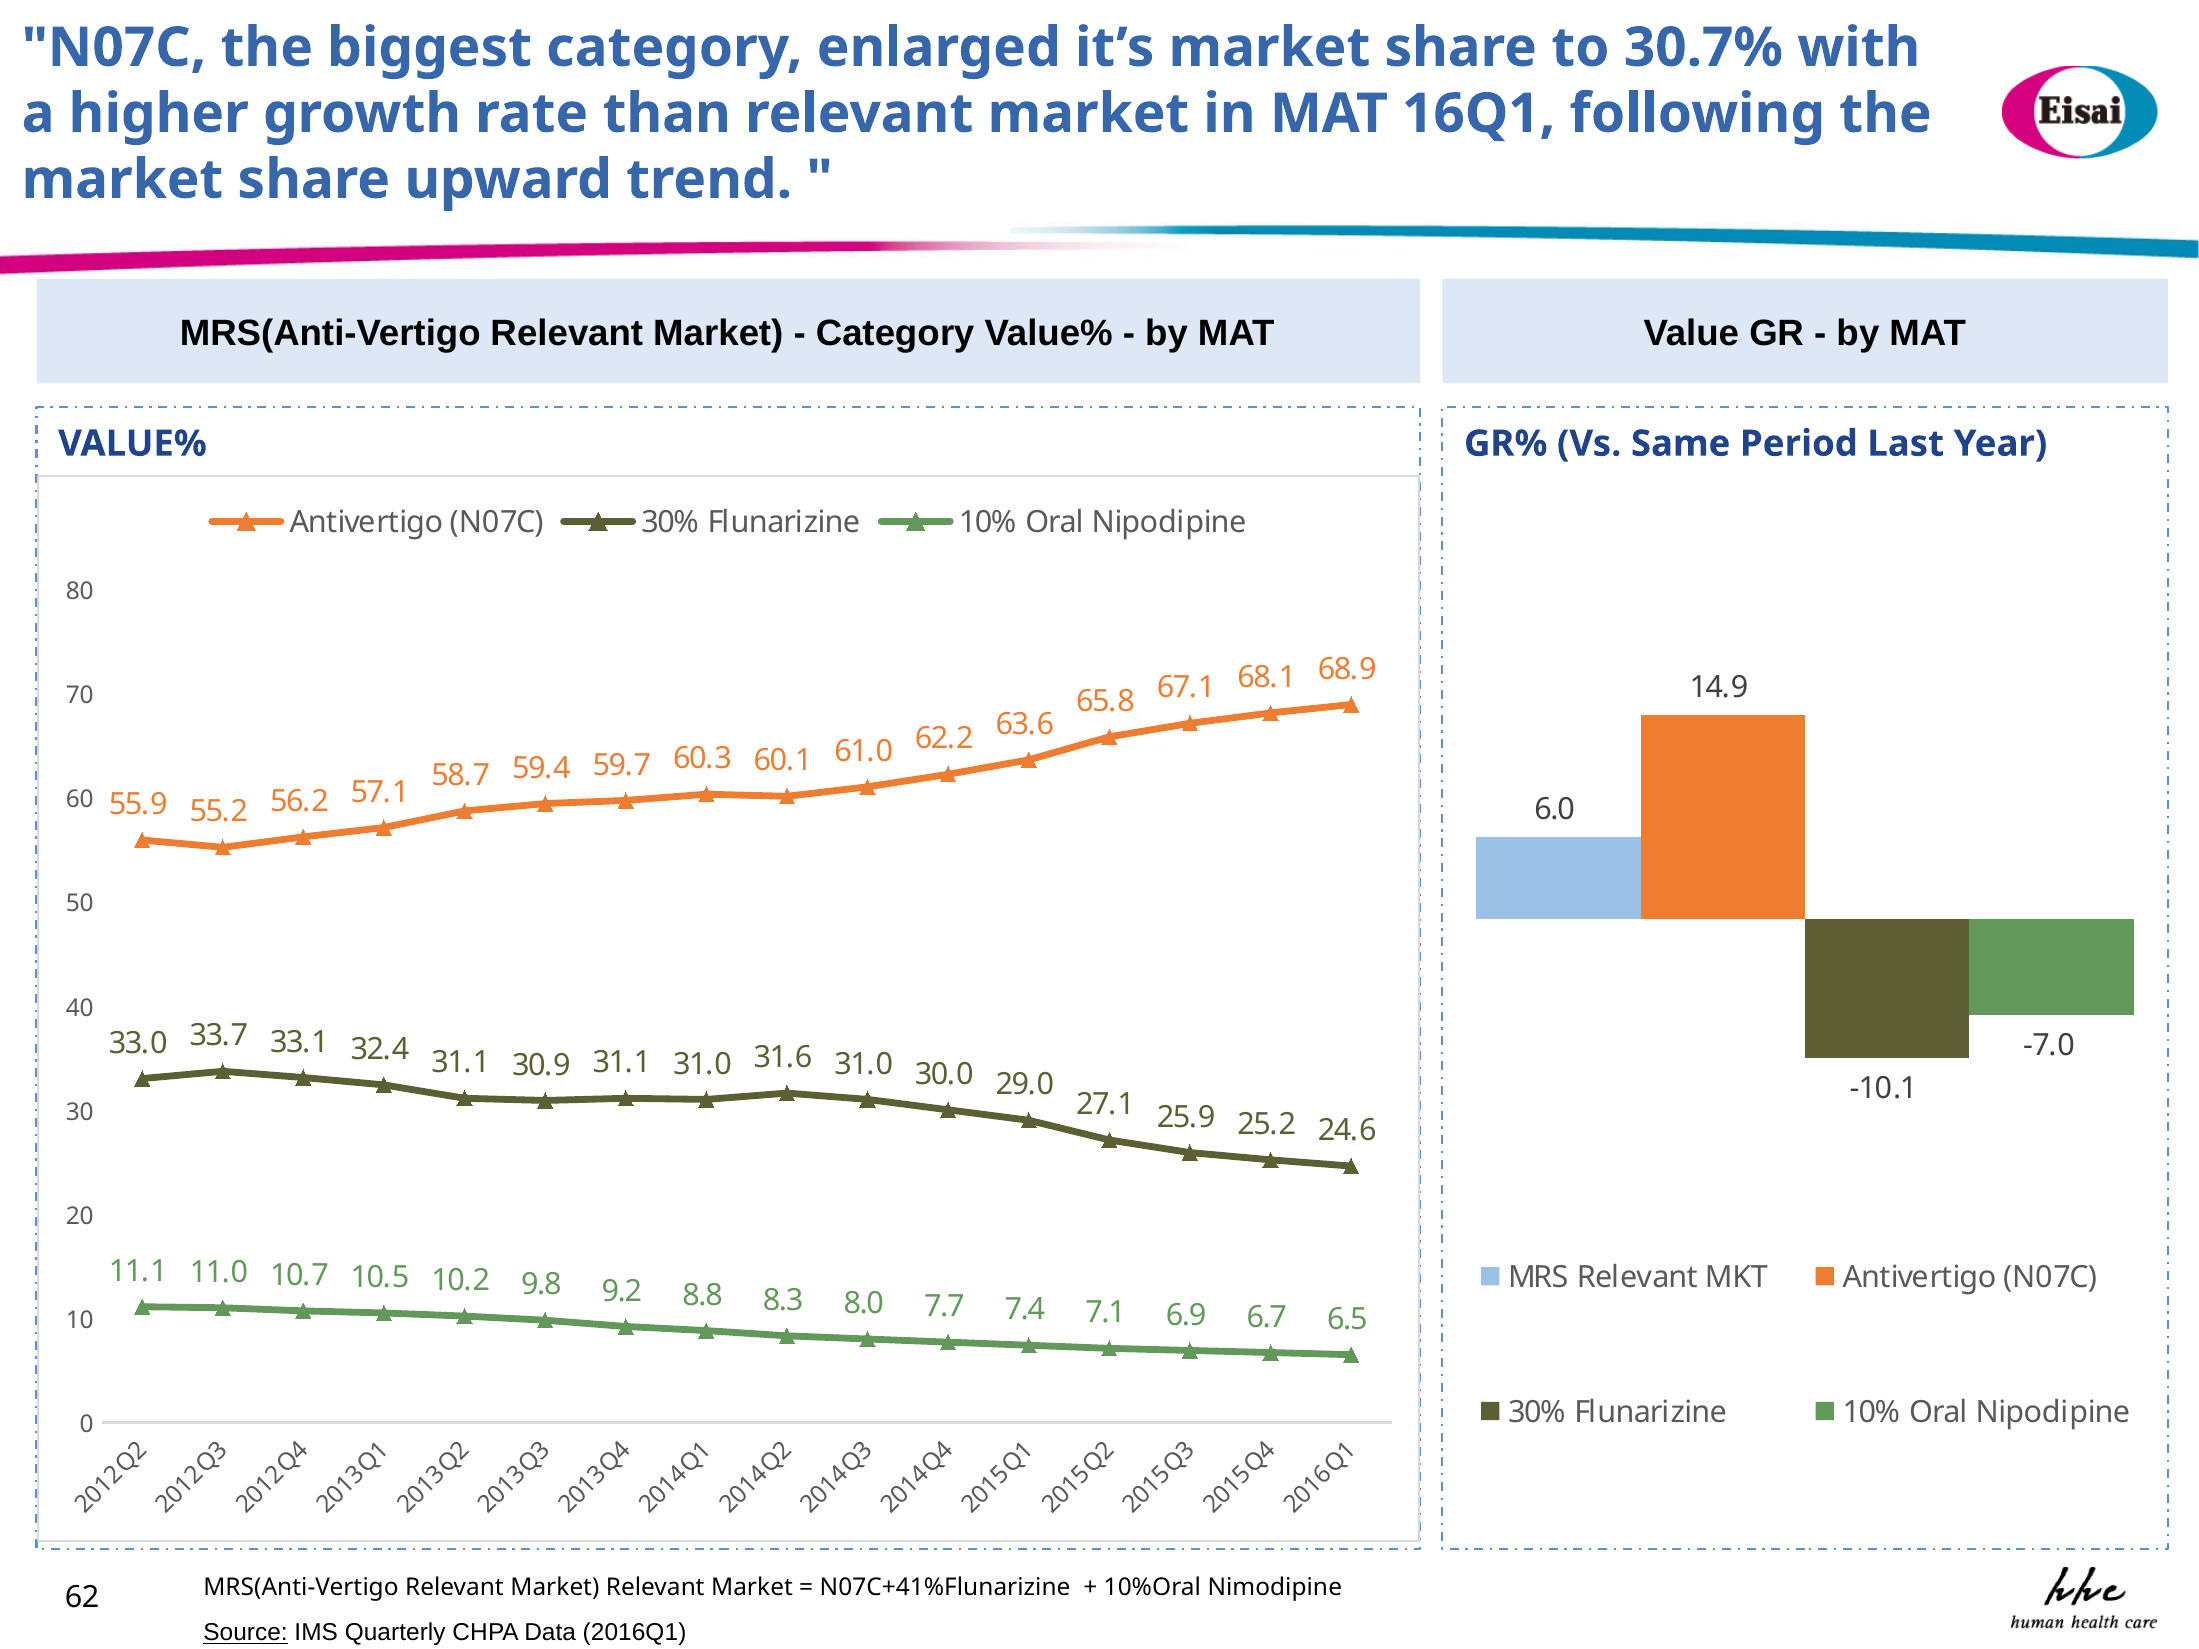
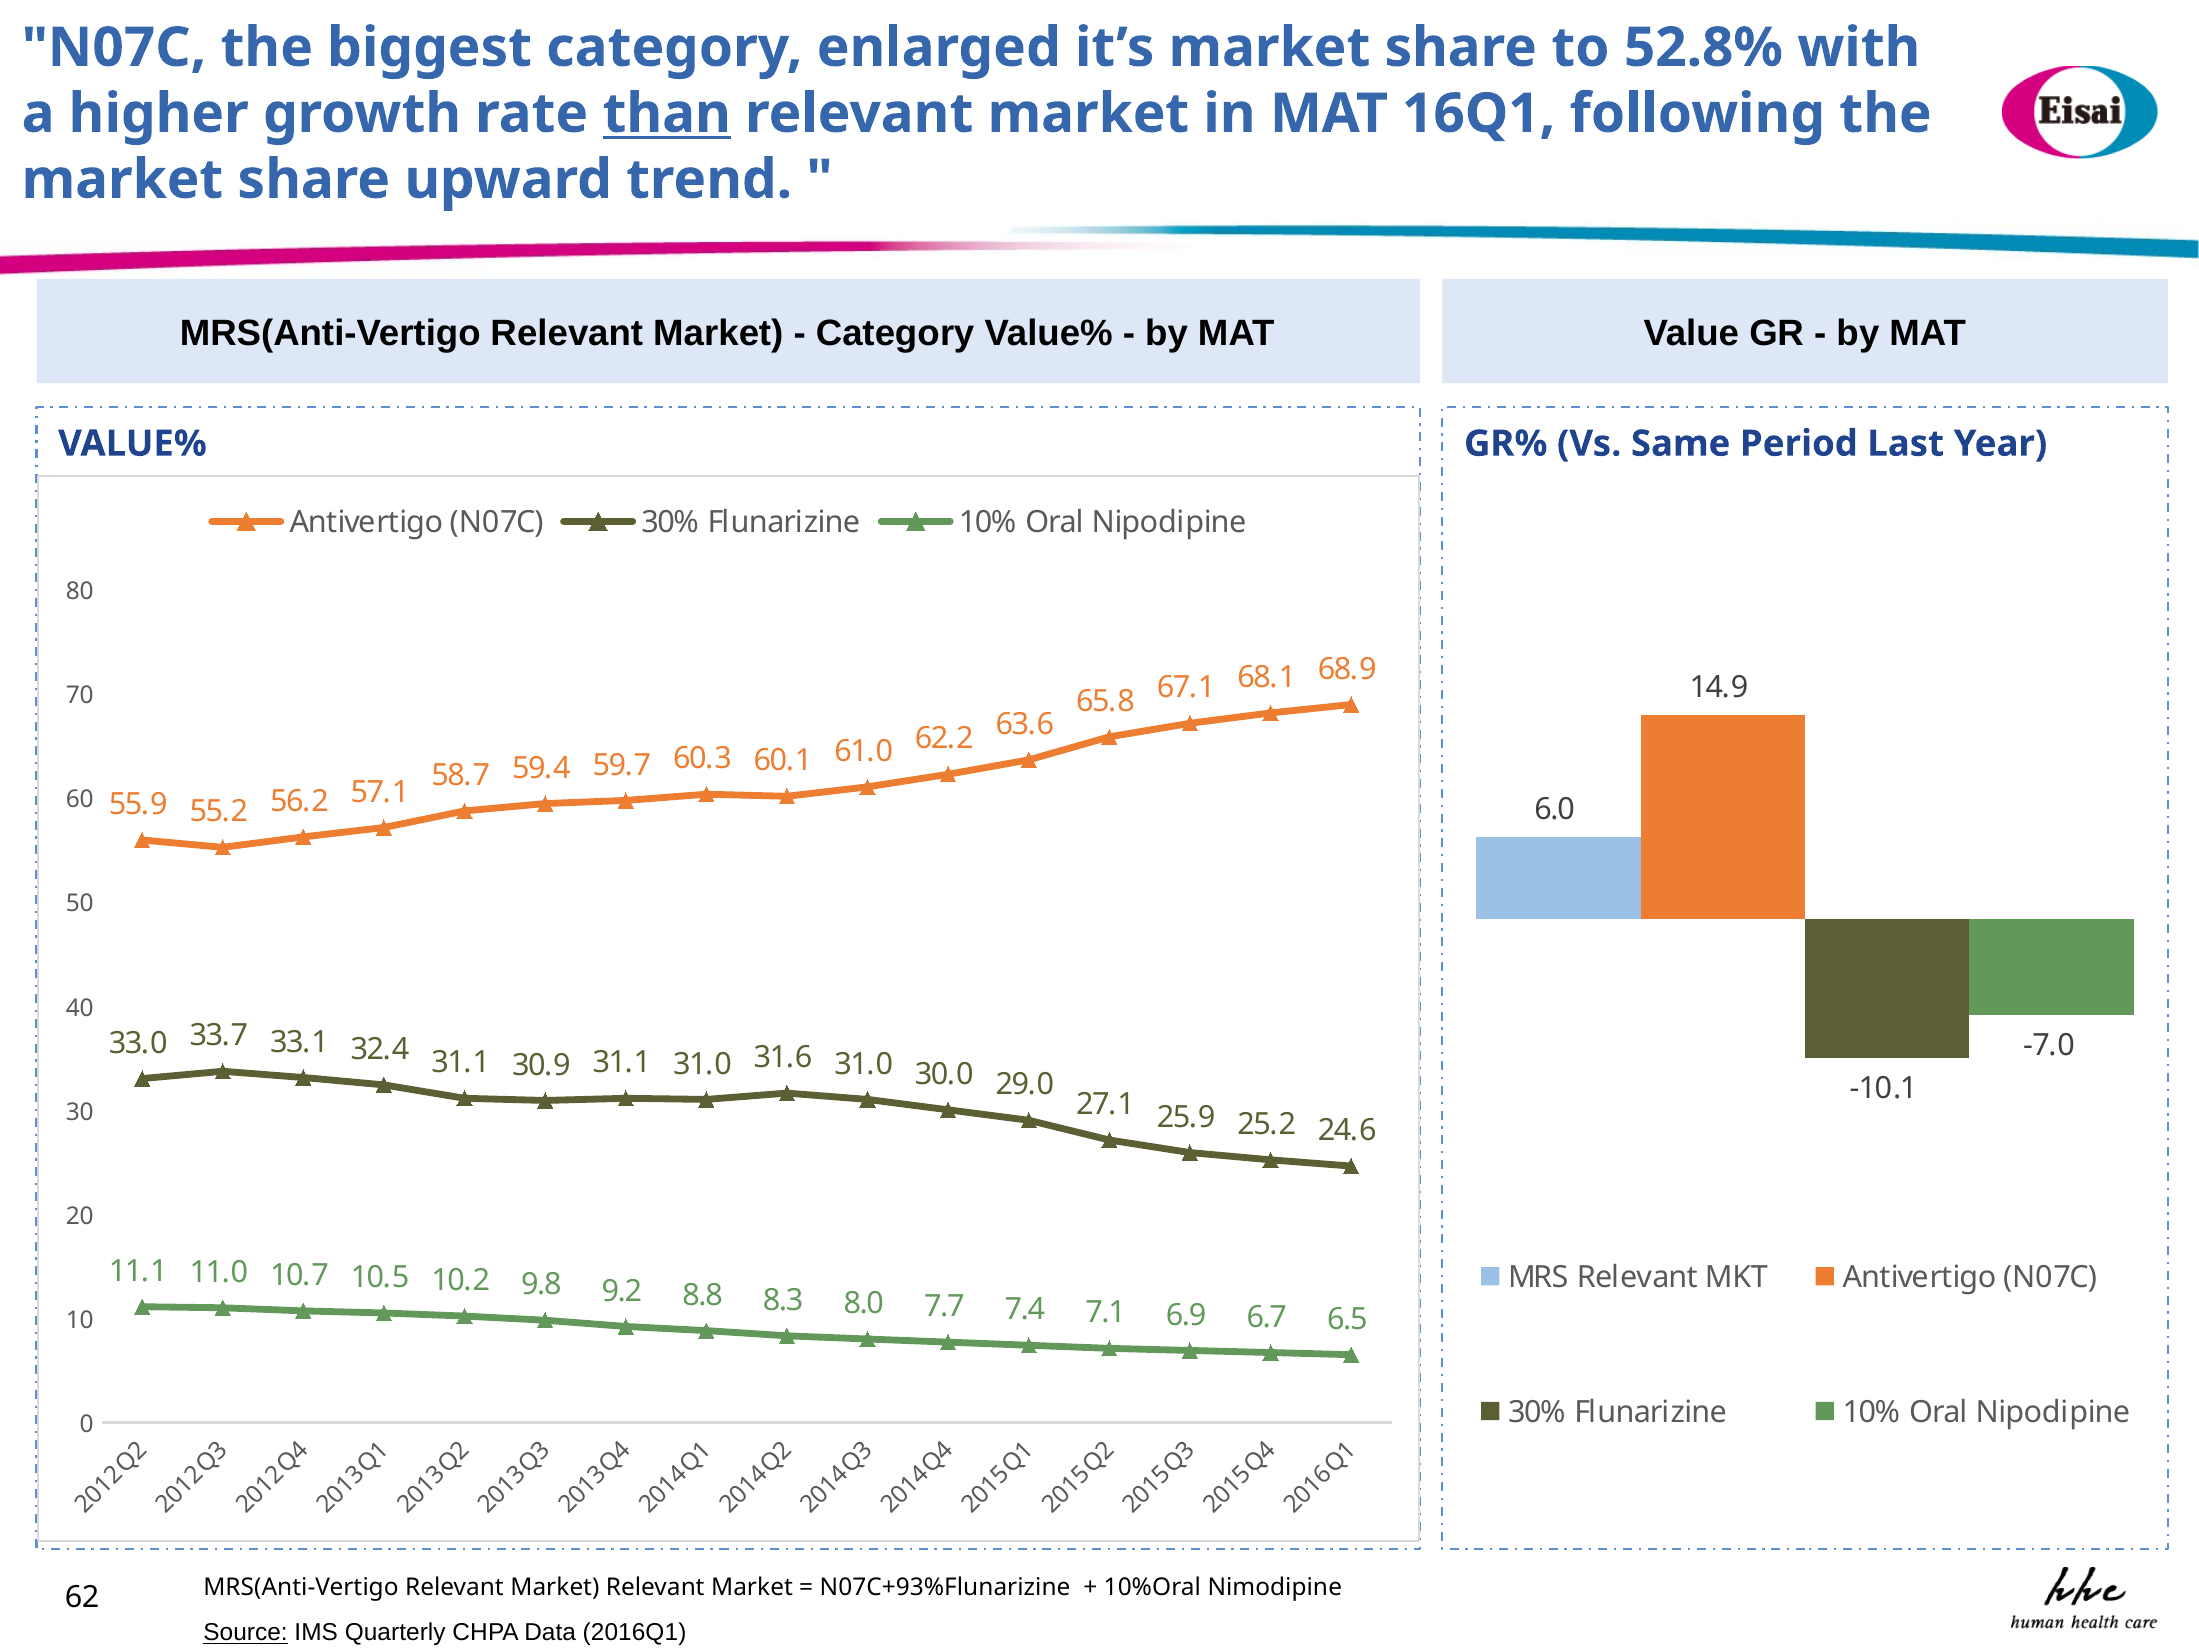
30.7%: 30.7% -> 52.8%
than underline: none -> present
N07C+41%Flunarizine: N07C+41%Flunarizine -> N07C+93%Flunarizine
